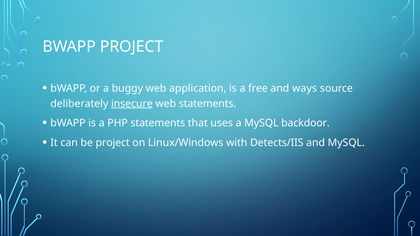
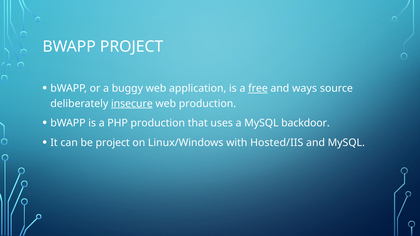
free underline: none -> present
web statements: statements -> production
PHP statements: statements -> production
Detects/IIS: Detects/IIS -> Hosted/IIS
